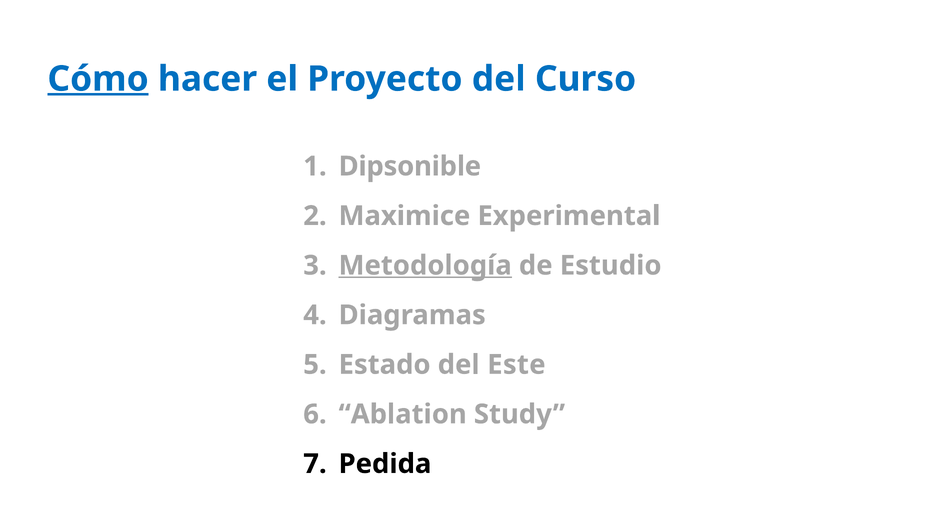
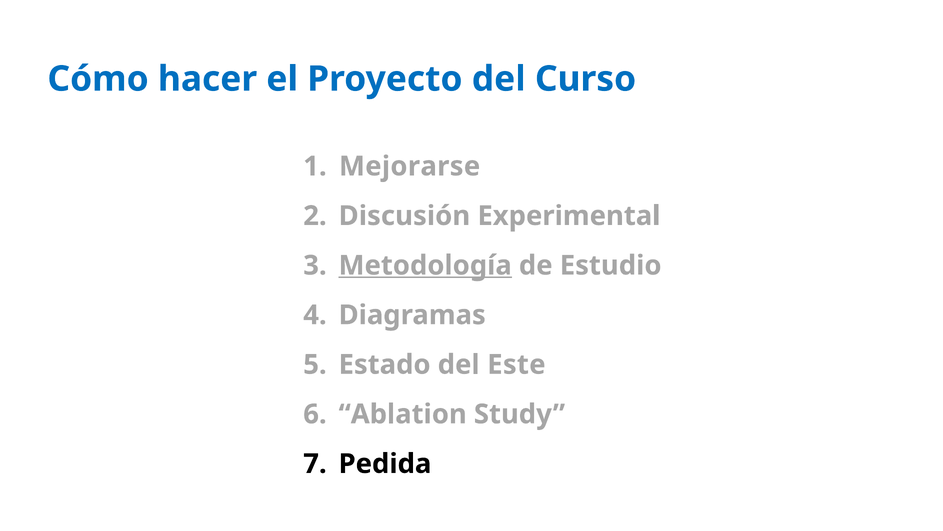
Cómo underline: present -> none
Dipsonible: Dipsonible -> Mejorarse
Maximice: Maximice -> Discusión
